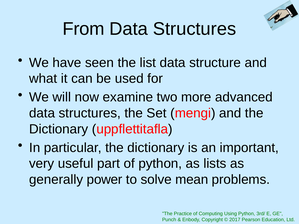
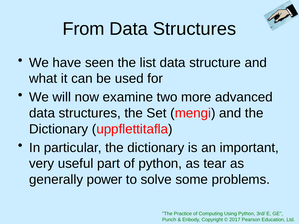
lists: lists -> tear
mean: mean -> some
